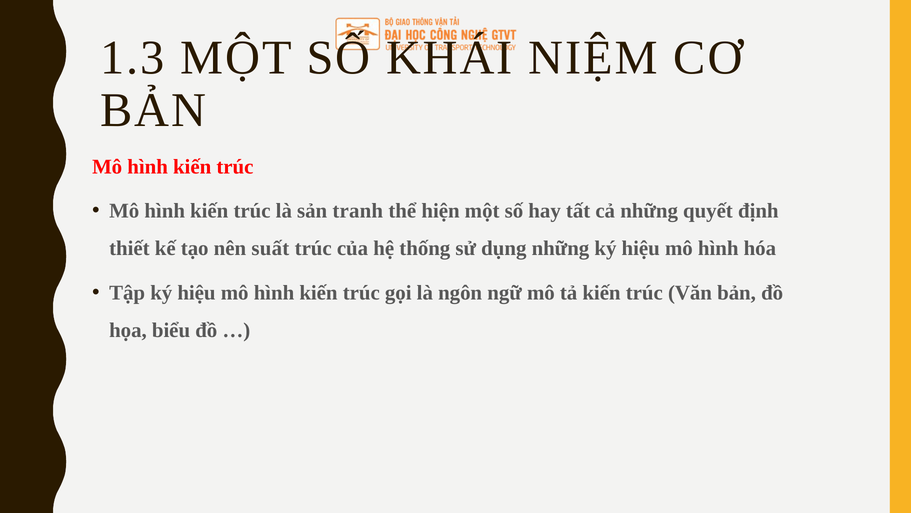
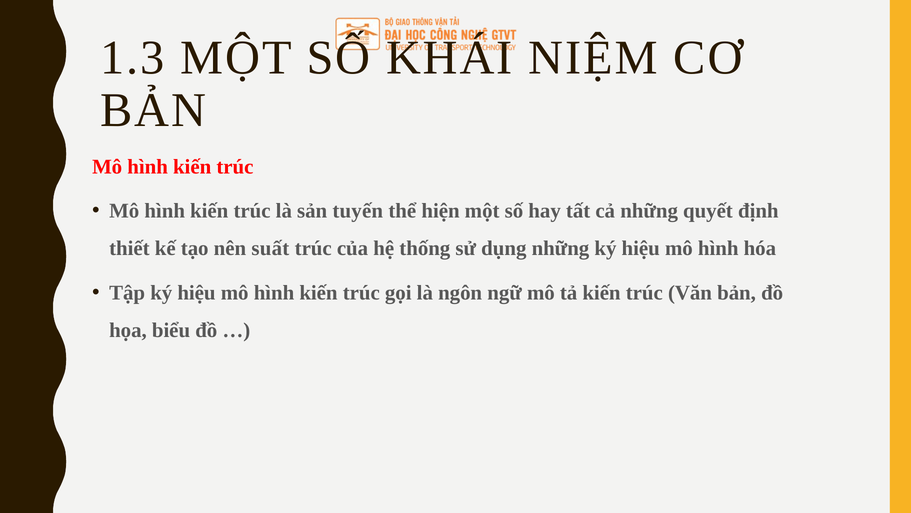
tranh: tranh -> tuyến
